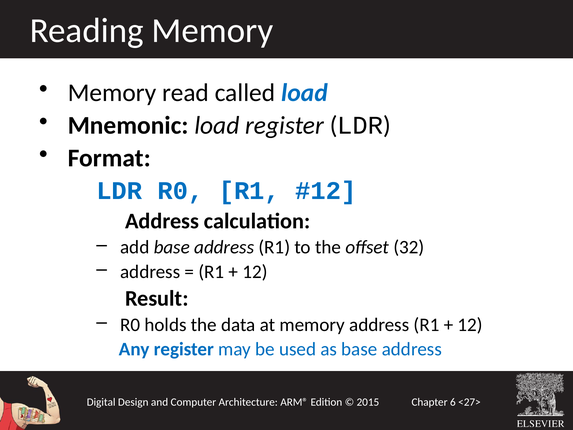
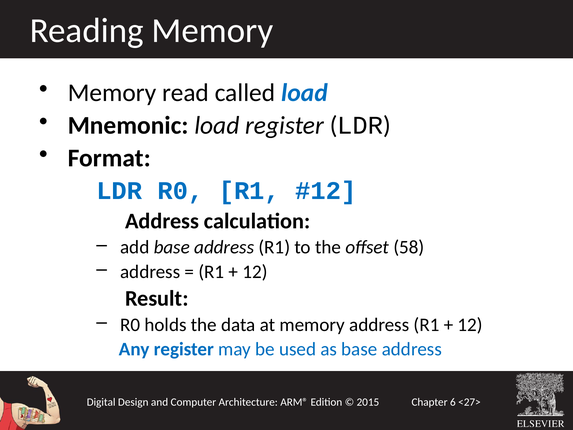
32: 32 -> 58
